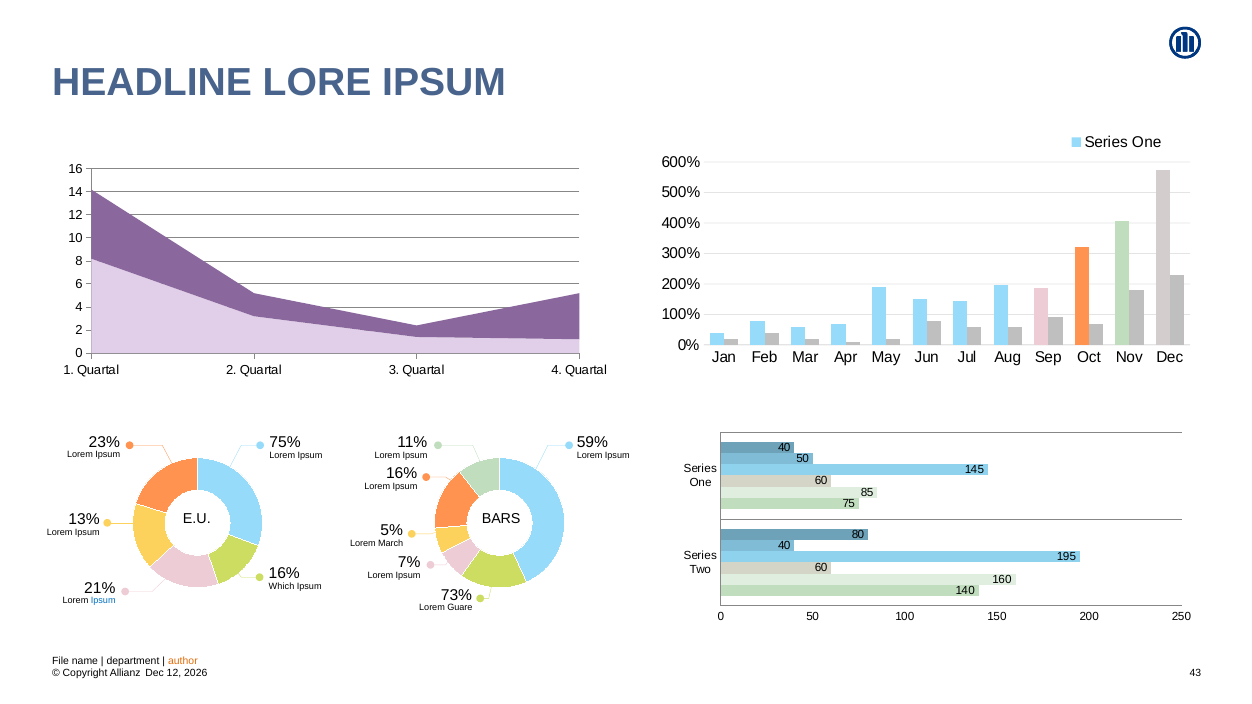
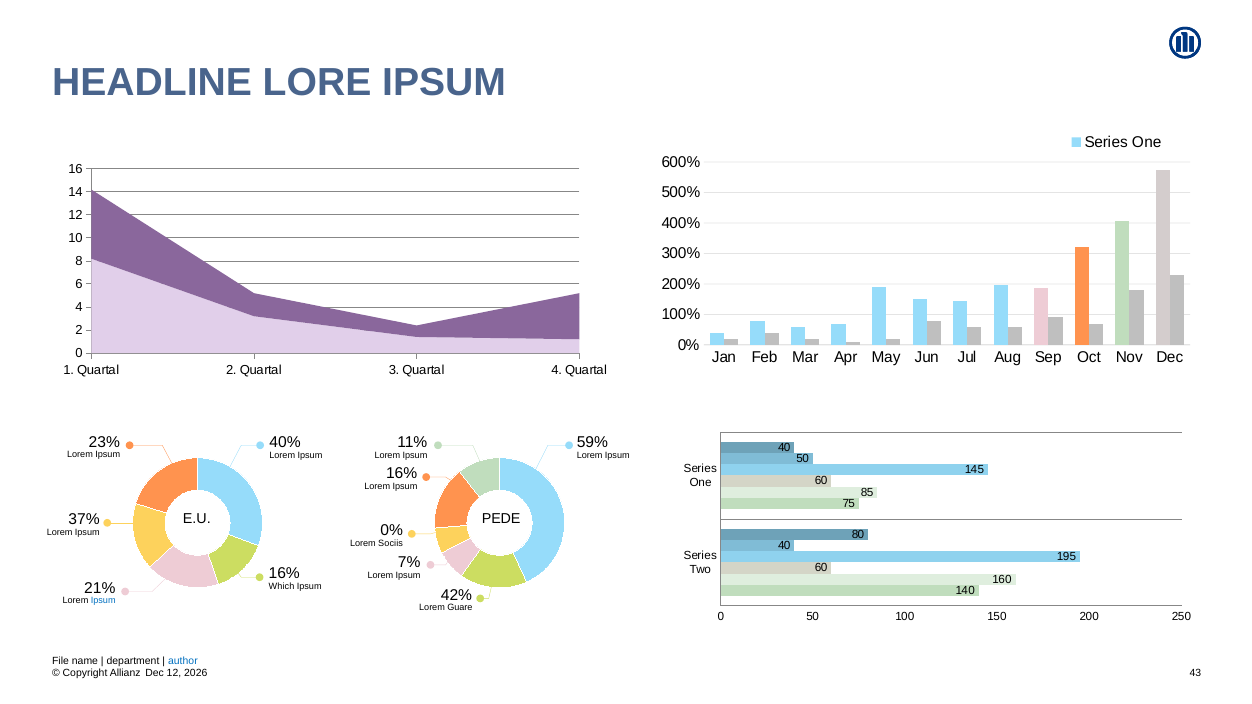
75%: 75% -> 40%
BARS: BARS -> PEDE
13%: 13% -> 37%
5% at (392, 531): 5% -> 0%
March: March -> Sociis
73%: 73% -> 42%
author colour: orange -> blue
